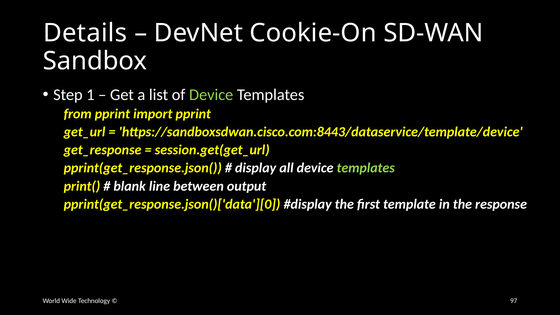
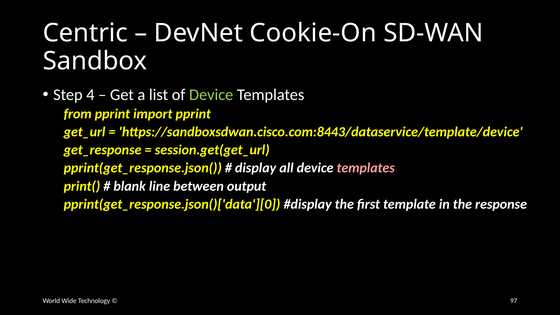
Details: Details -> Centric
1: 1 -> 4
templates at (366, 168) colour: light green -> pink
